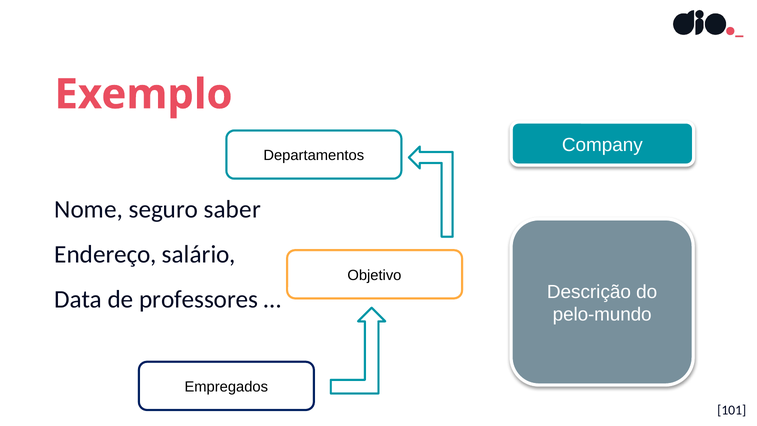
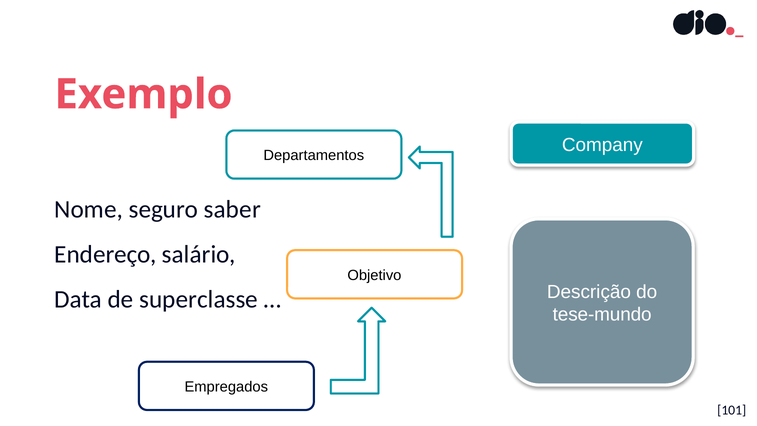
professores: professores -> superclasse
pelo-mundo: pelo-mundo -> tese-mundo
